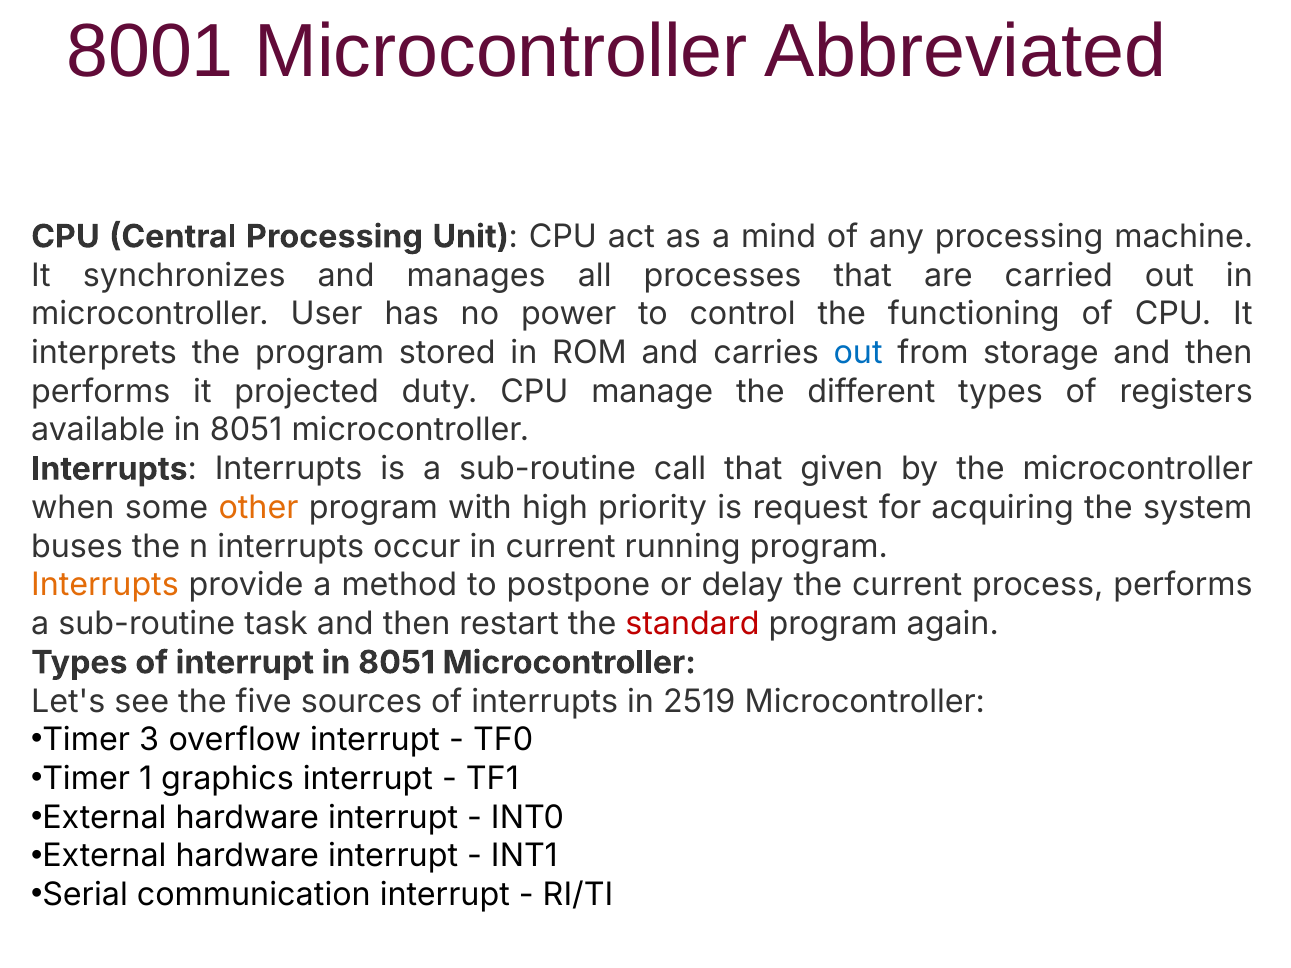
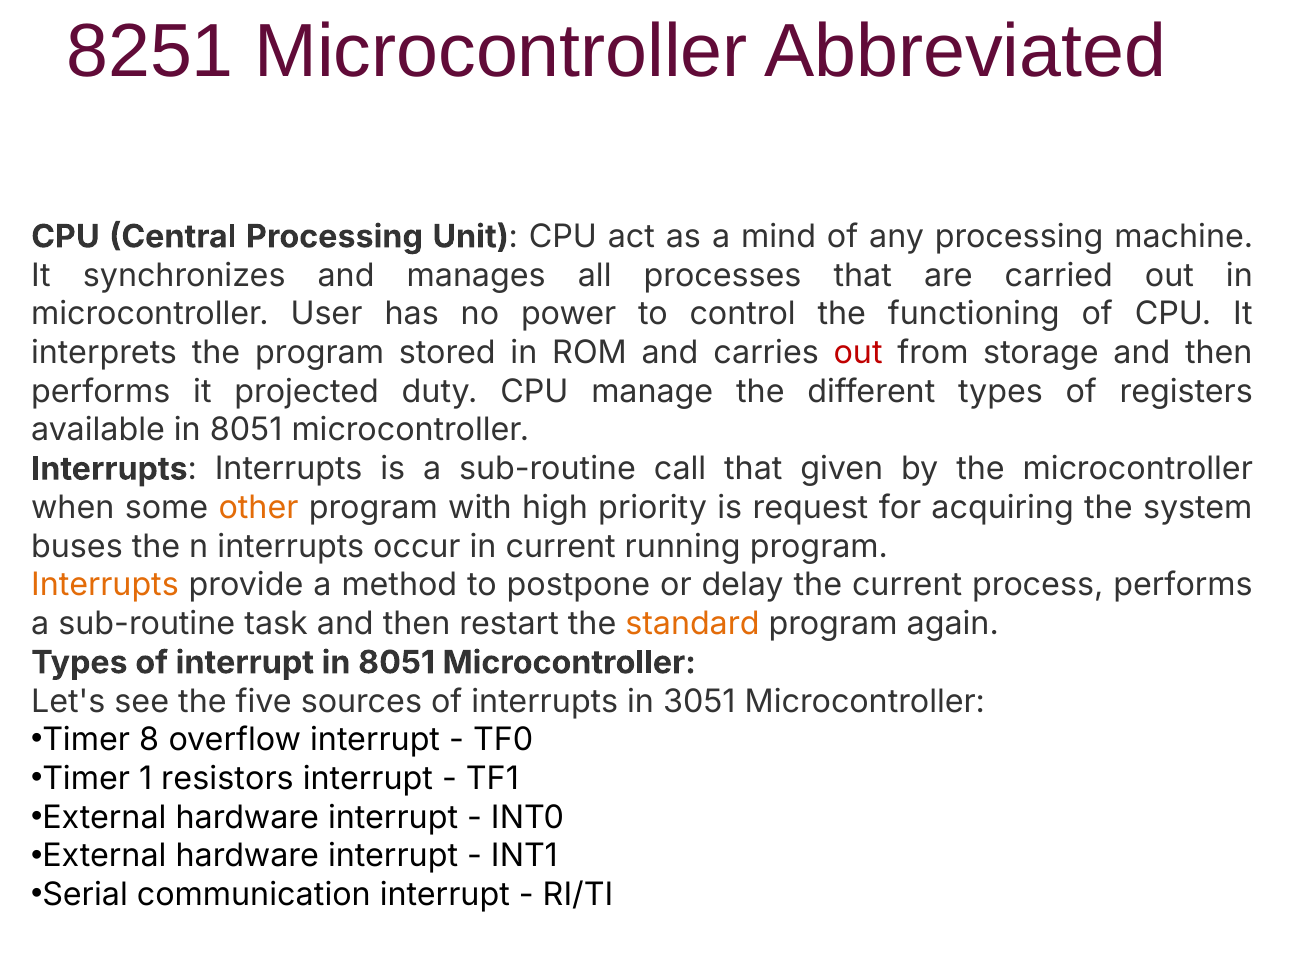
8001: 8001 -> 8251
out at (858, 353) colour: blue -> red
standard colour: red -> orange
2519: 2519 -> 3051
3: 3 -> 8
graphics: graphics -> resistors
